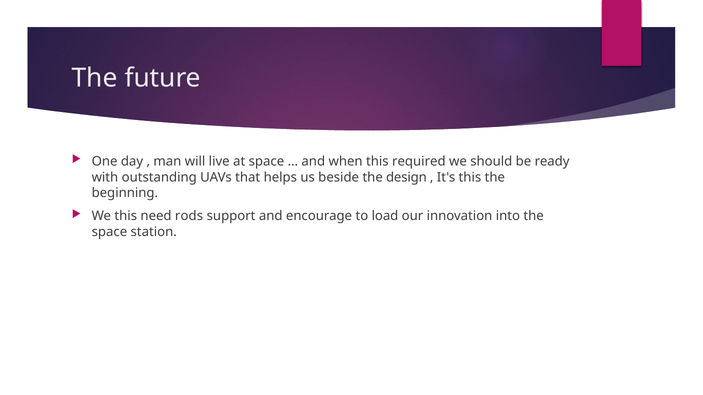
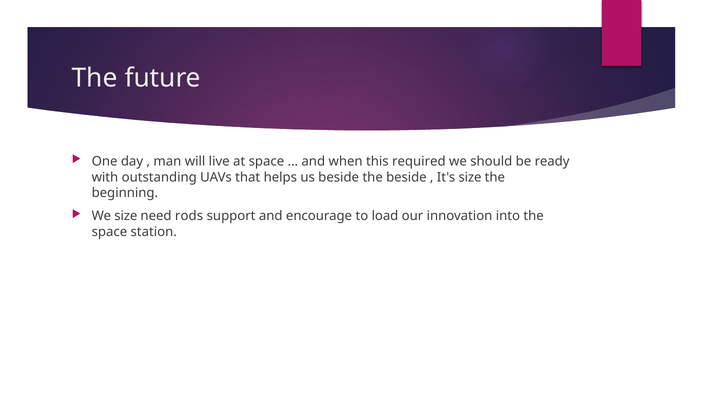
the design: design -> beside
It's this: this -> size
We this: this -> size
